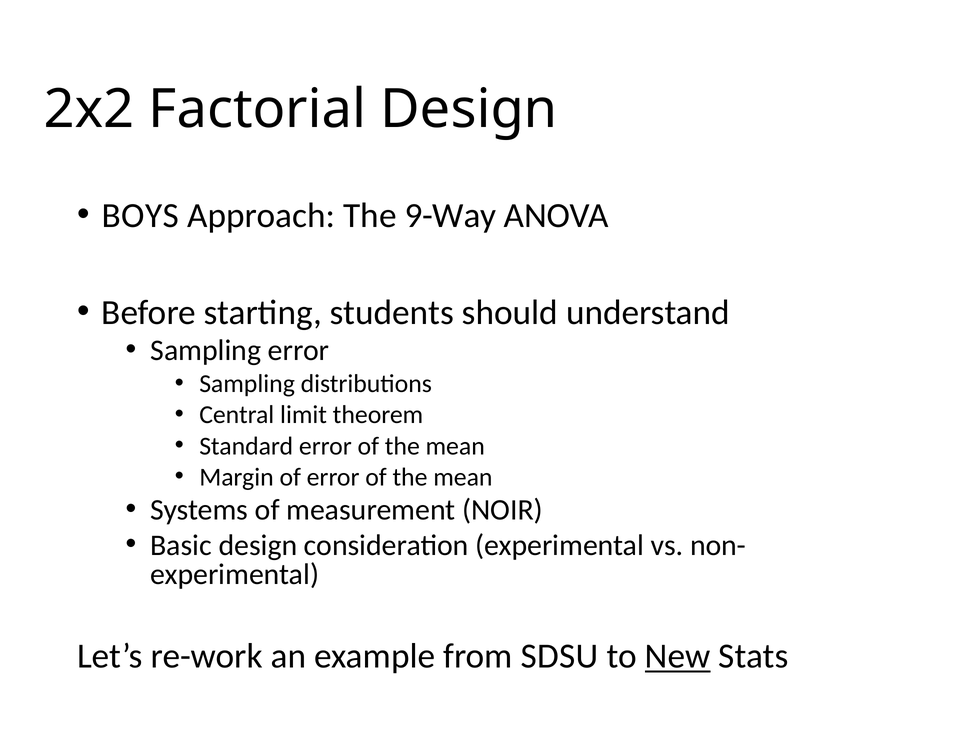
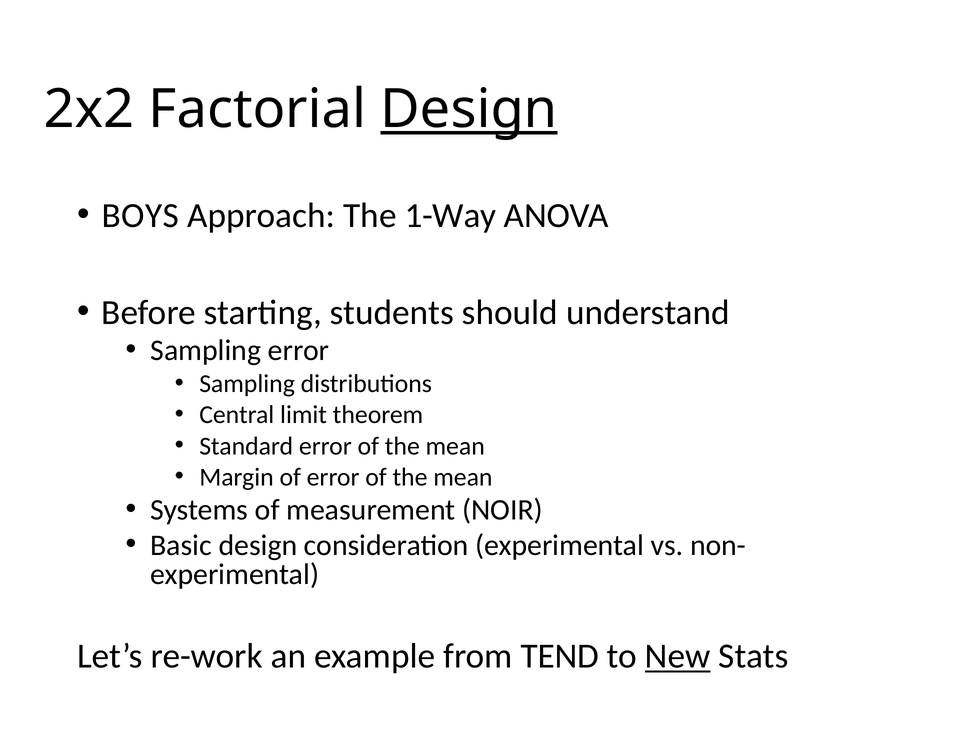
Design at (469, 110) underline: none -> present
9-Way: 9-Way -> 1-Way
SDSU: SDSU -> TEND
